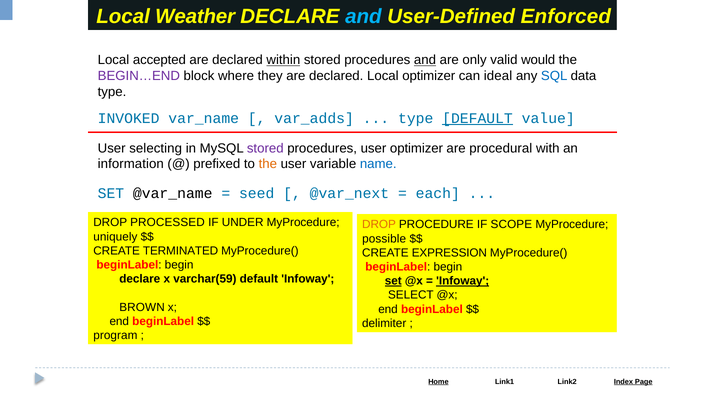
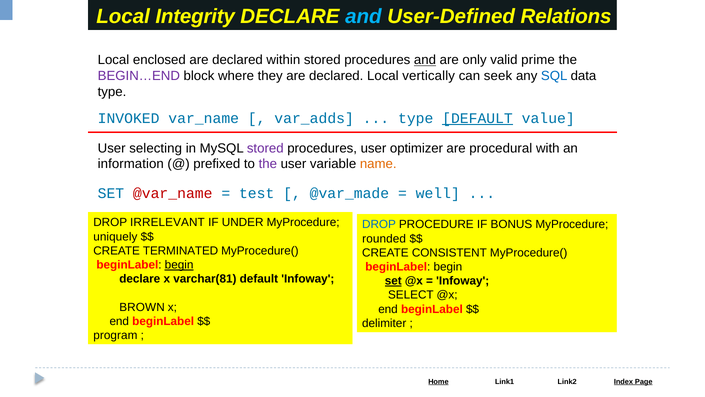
Weather: Weather -> Integrity
Enforced: Enforced -> Relations
accepted: accepted -> enclosed
within underline: present -> none
would: would -> prime
Local optimizer: optimizer -> vertically
ideal: ideal -> seek
the at (268, 164) colour: orange -> purple
name colour: blue -> orange
@var_name colour: black -> red
seed: seed -> test
@var_next: @var_next -> @var_made
each: each -> well
PROCESSED: PROCESSED -> IRRELEVANT
DROP at (379, 224) colour: orange -> blue
SCOPE: SCOPE -> BONUS
possible: possible -> rounded
EXPRESSION: EXPRESSION -> CONSISTENT
begin at (179, 265) underline: none -> present
varchar(59: varchar(59 -> varchar(81
Infoway at (463, 281) underline: present -> none
